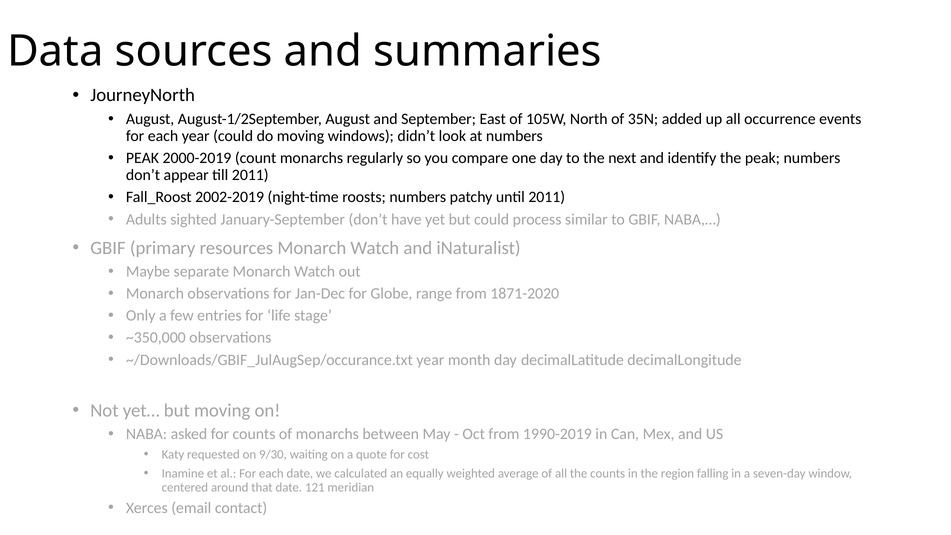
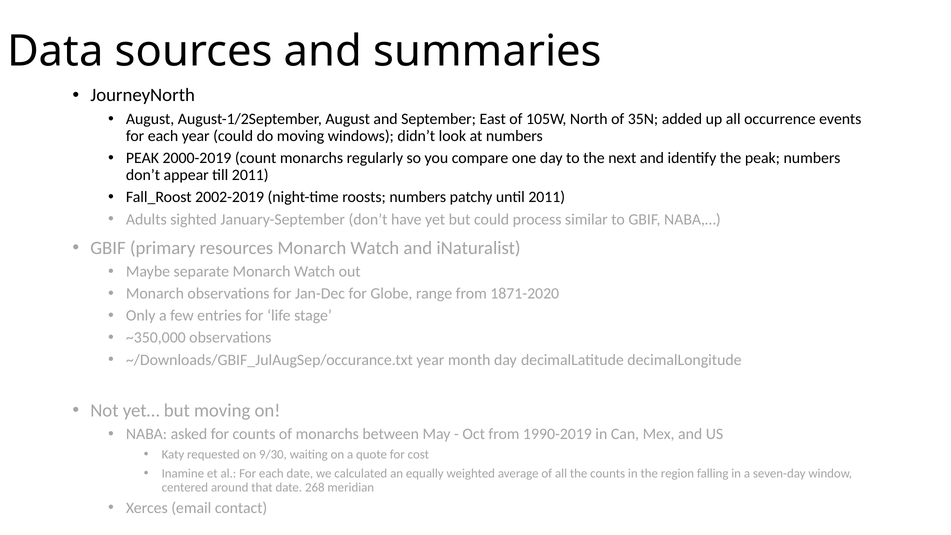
121: 121 -> 268
